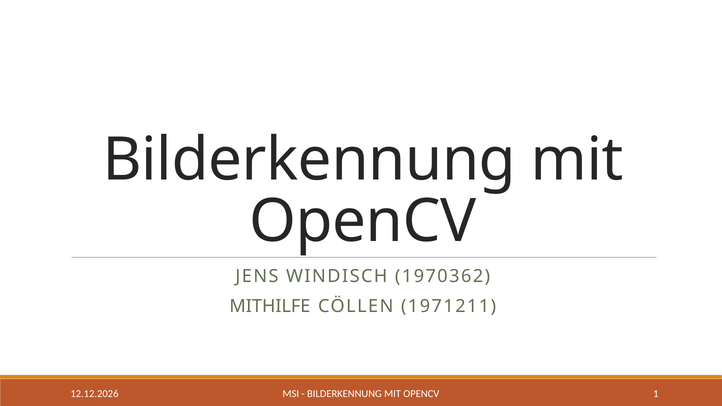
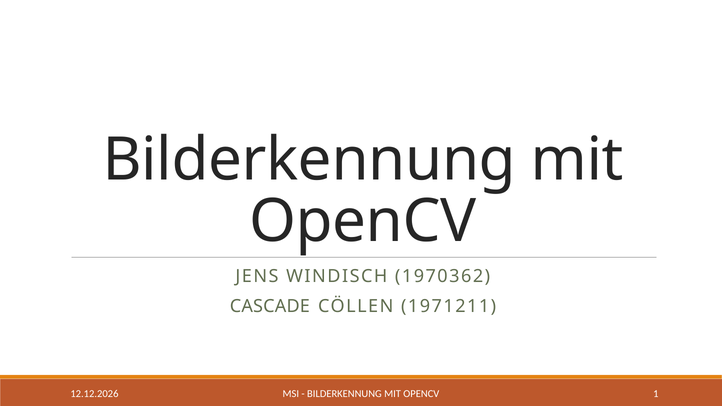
MITHILFE: MITHILFE -> CASCADE
